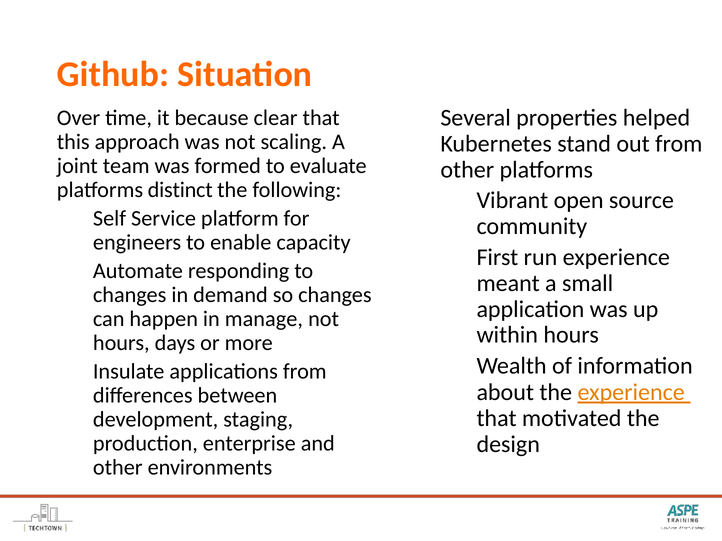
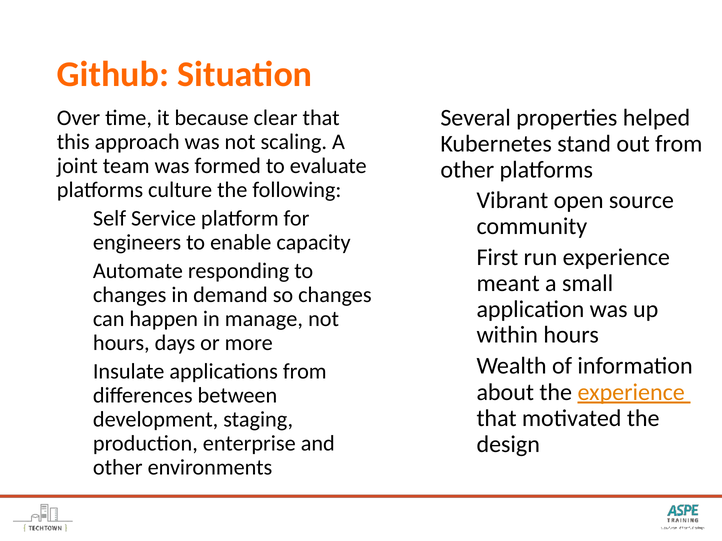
distinct: distinct -> culture
